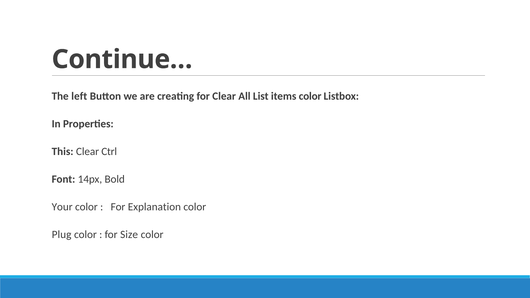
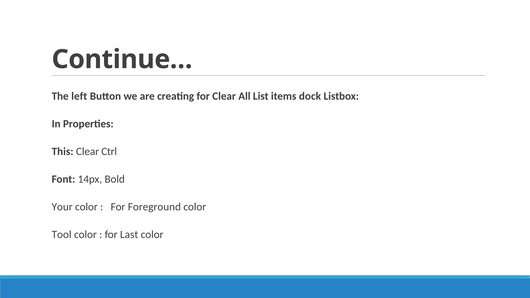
items color: color -> dock
Explanation: Explanation -> Foreground
Plug: Plug -> Tool
Size: Size -> Last
